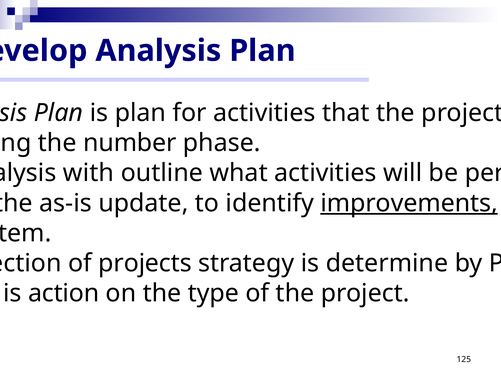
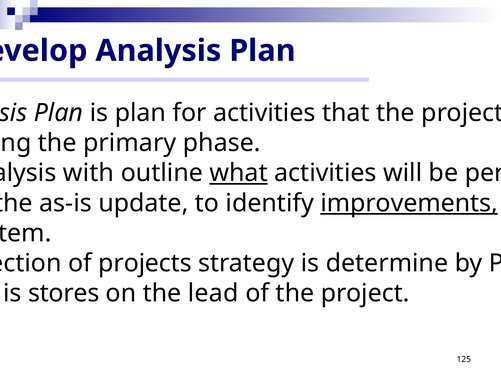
number: number -> primary
what underline: none -> present
action: action -> stores
type: type -> lead
